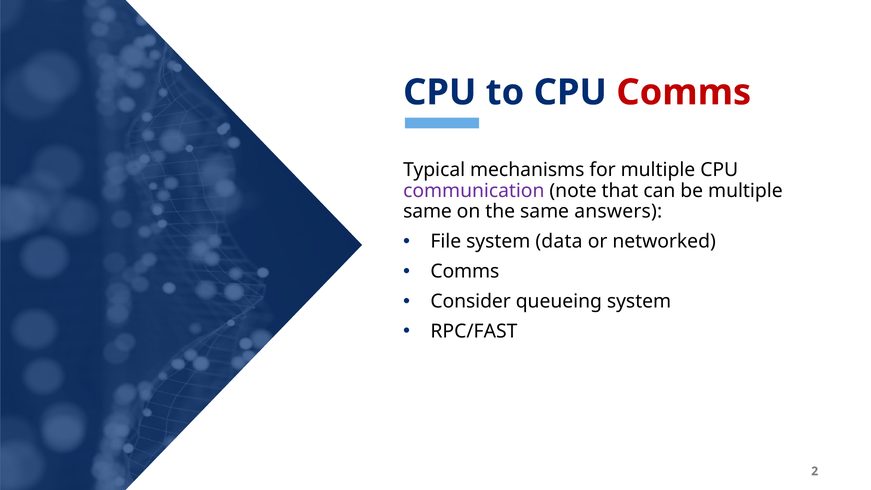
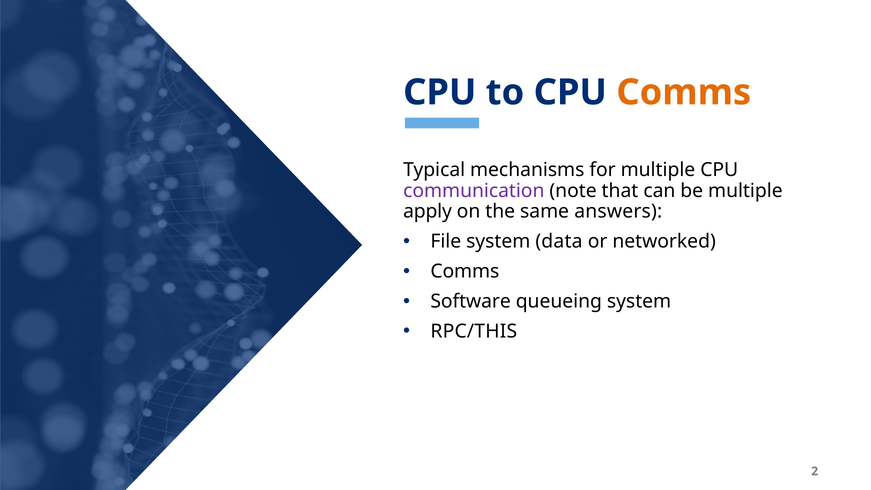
Comms at (684, 92) colour: red -> orange
same at (428, 212): same -> apply
Consider: Consider -> Software
RPC/FAST: RPC/FAST -> RPC/THIS
